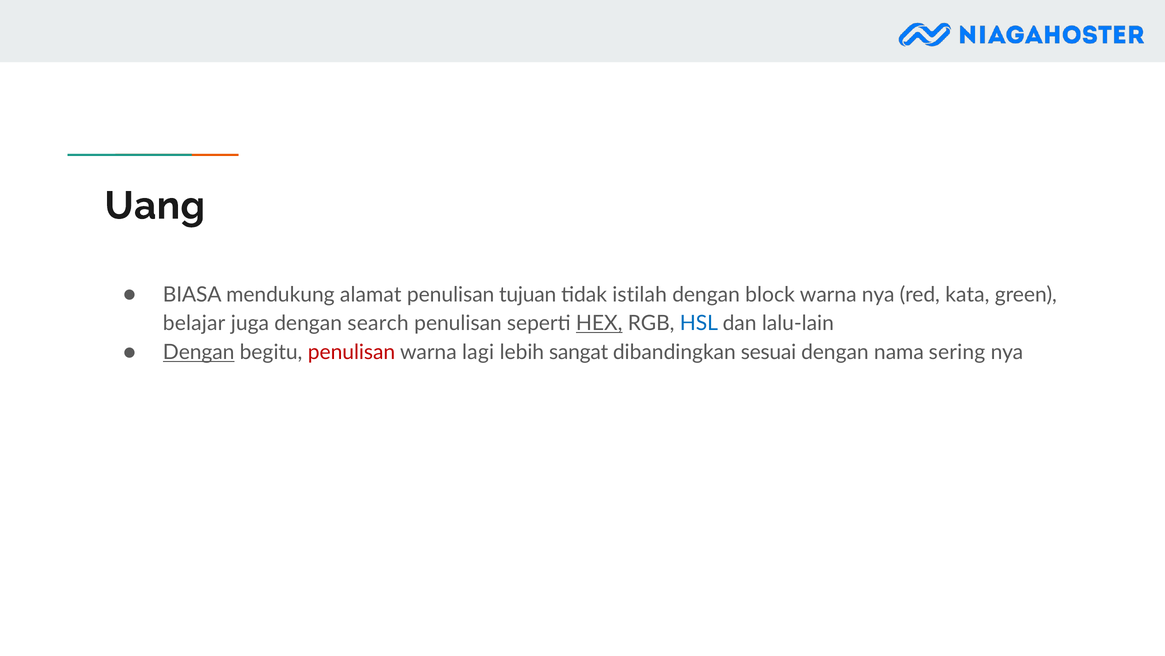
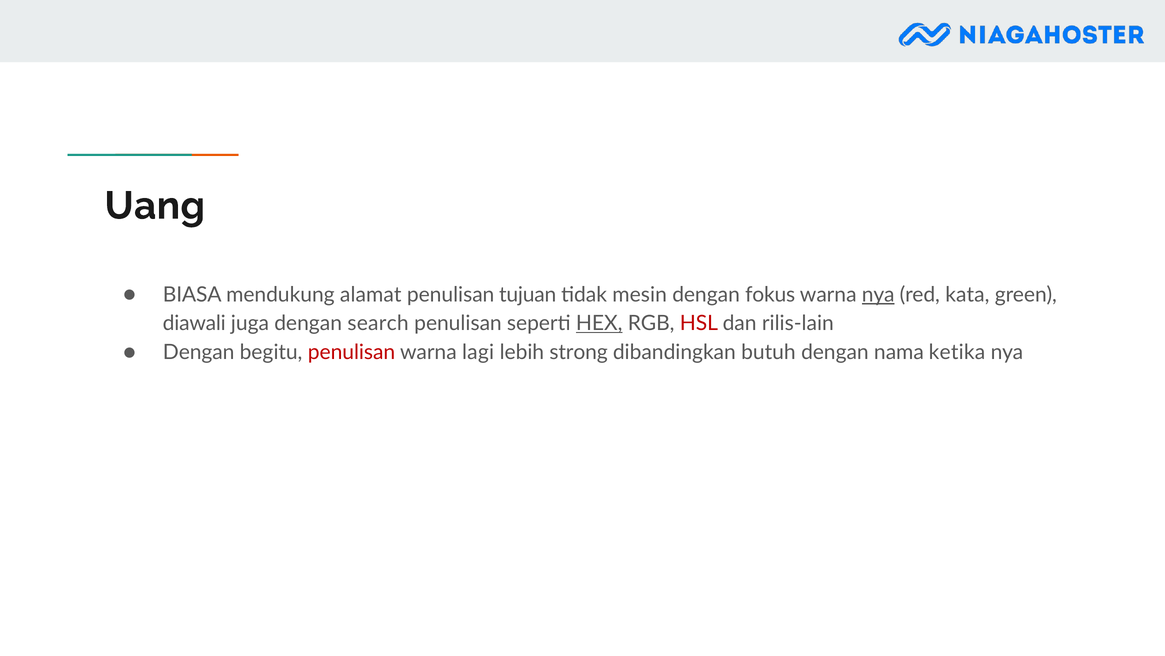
istilah: istilah -> mesin
block: block -> fokus
nya at (878, 294) underline: none -> present
belajar: belajar -> diawali
HSL colour: blue -> red
lalu-lain: lalu-lain -> rilis-lain
Dengan at (199, 352) underline: present -> none
sangat: sangat -> strong
sesuai: sesuai -> butuh
sering: sering -> ketika
